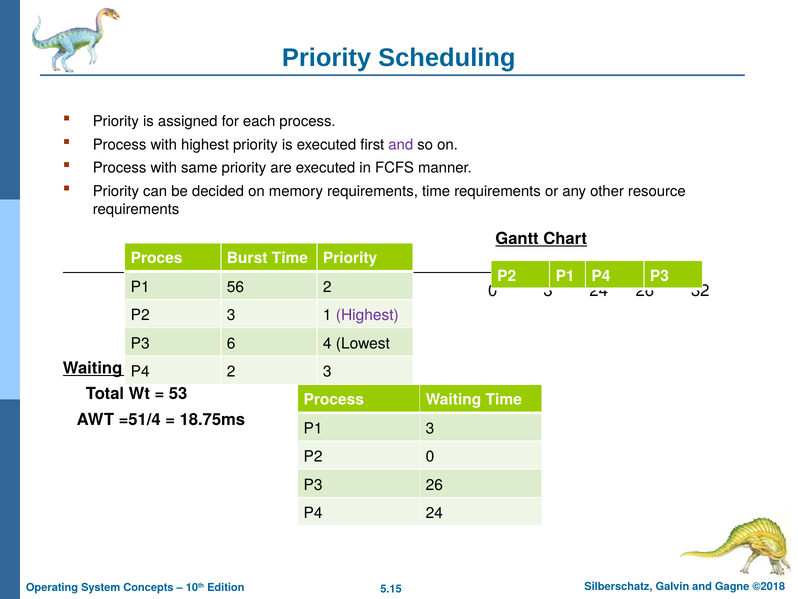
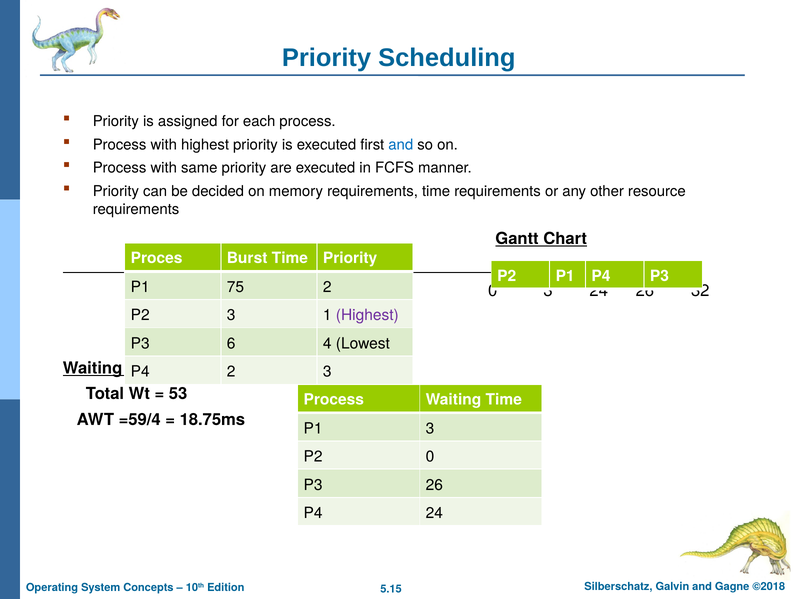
and at (401, 145) colour: purple -> blue
56: 56 -> 75
=51/4: =51/4 -> =59/4
